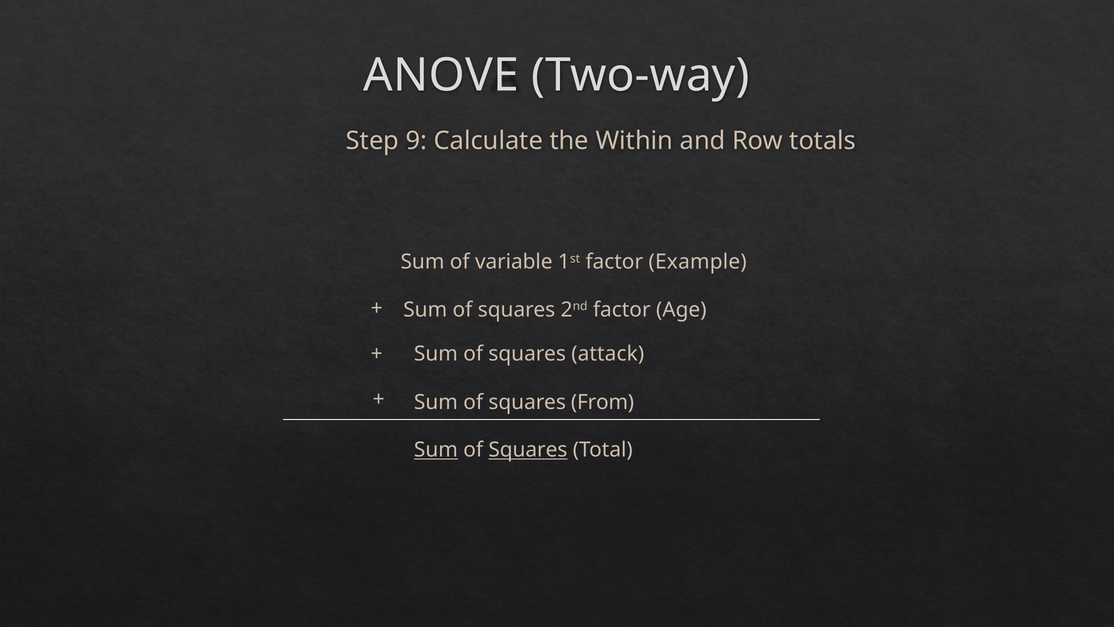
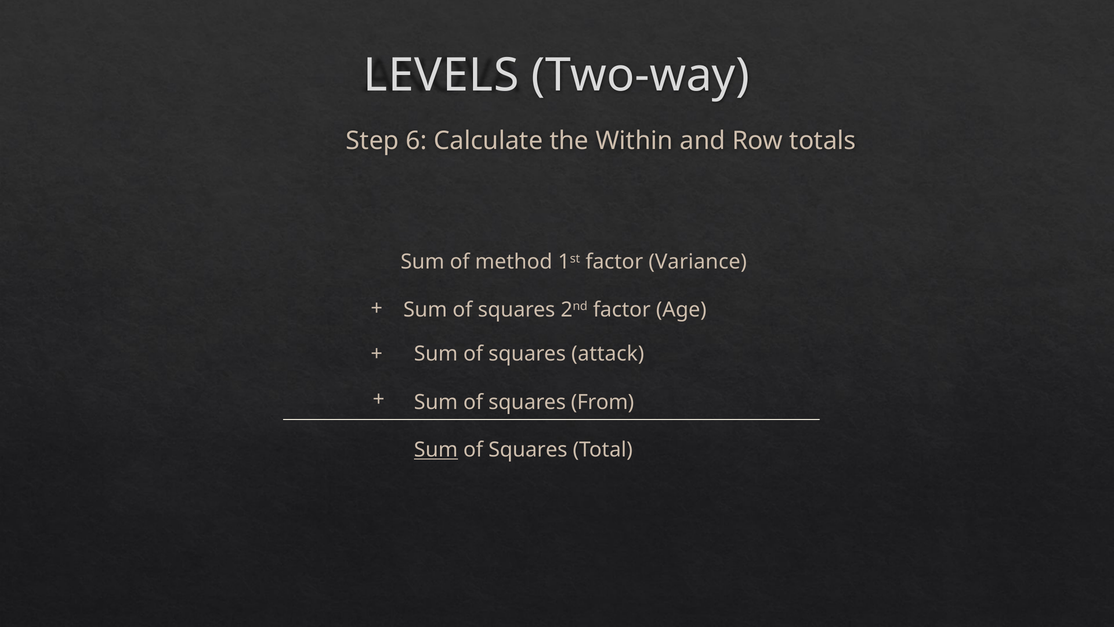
ANOVE: ANOVE -> LEVELS
9: 9 -> 6
variable: variable -> method
Example: Example -> Variance
Squares at (528, 450) underline: present -> none
